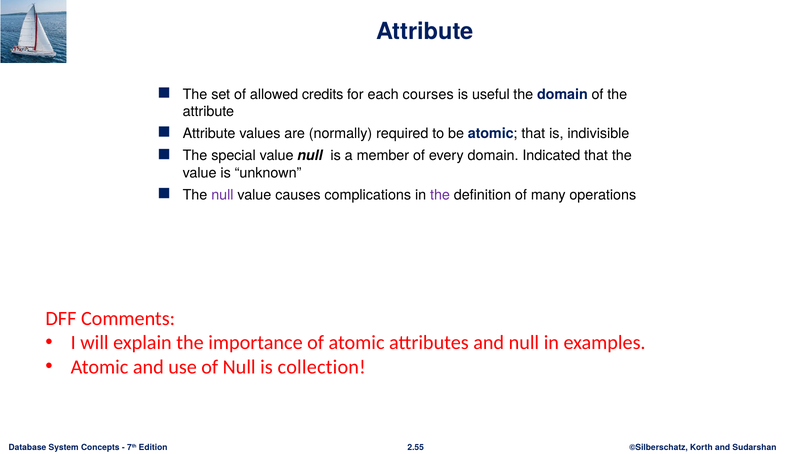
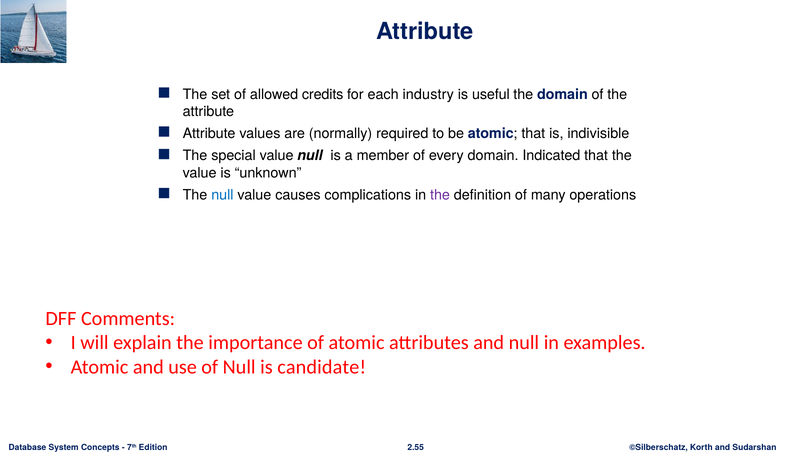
courses: courses -> industry
null at (222, 195) colour: purple -> blue
collection: collection -> candidate
